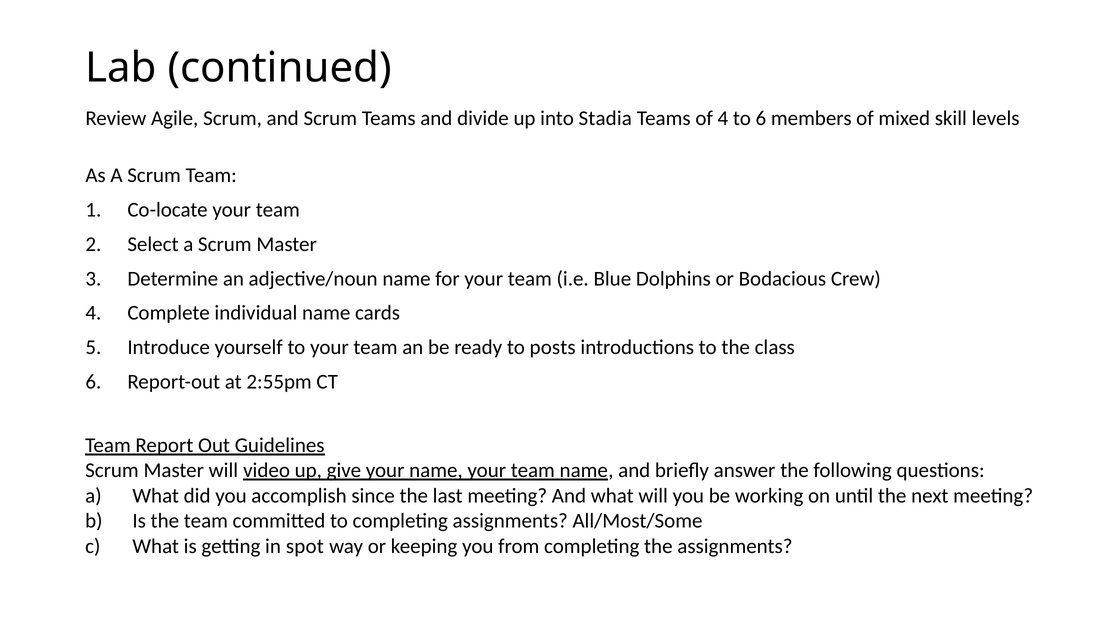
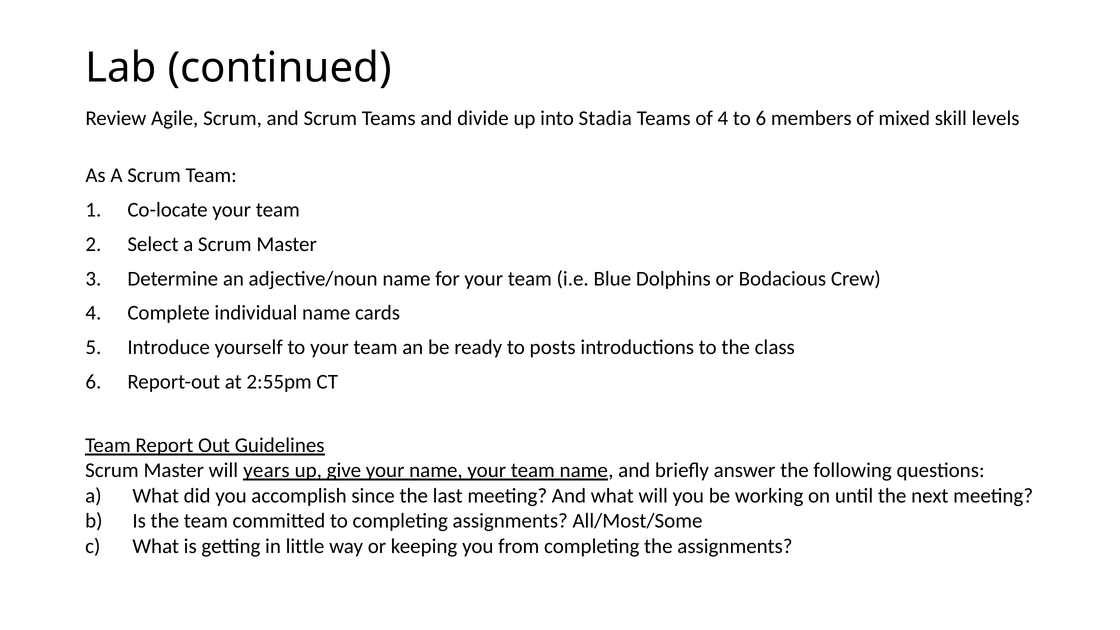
video: video -> years
spot: spot -> little
